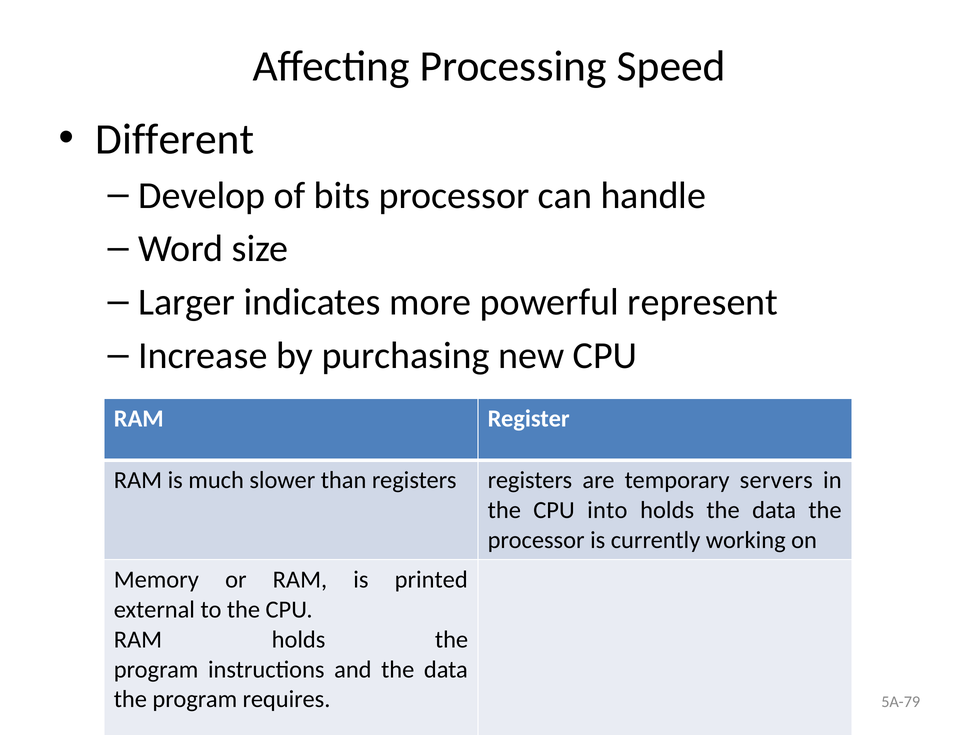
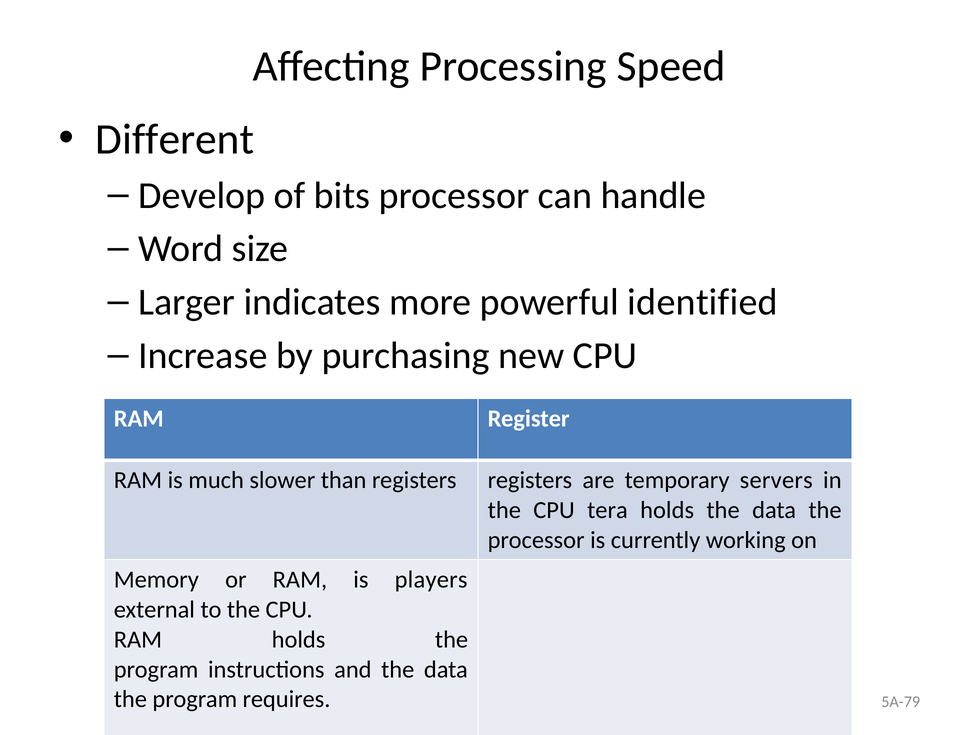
represent: represent -> identified
into: into -> tera
printed: printed -> players
